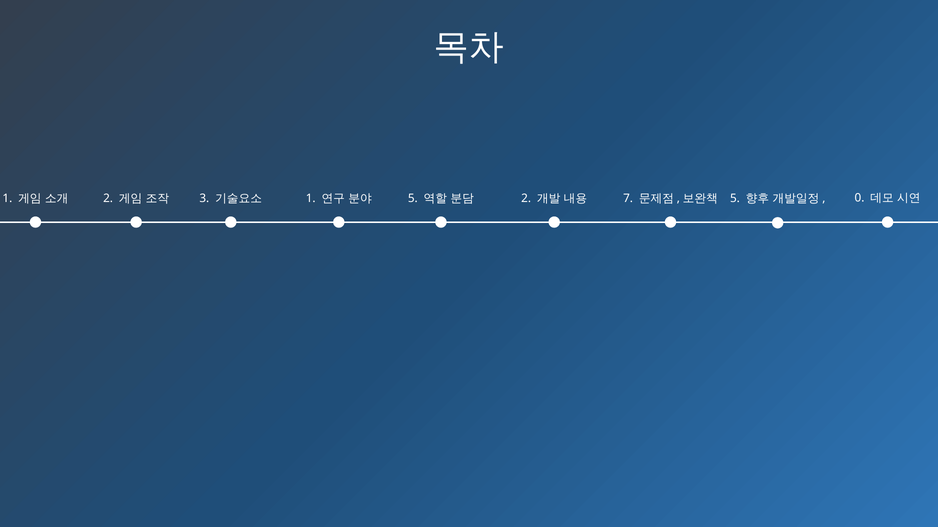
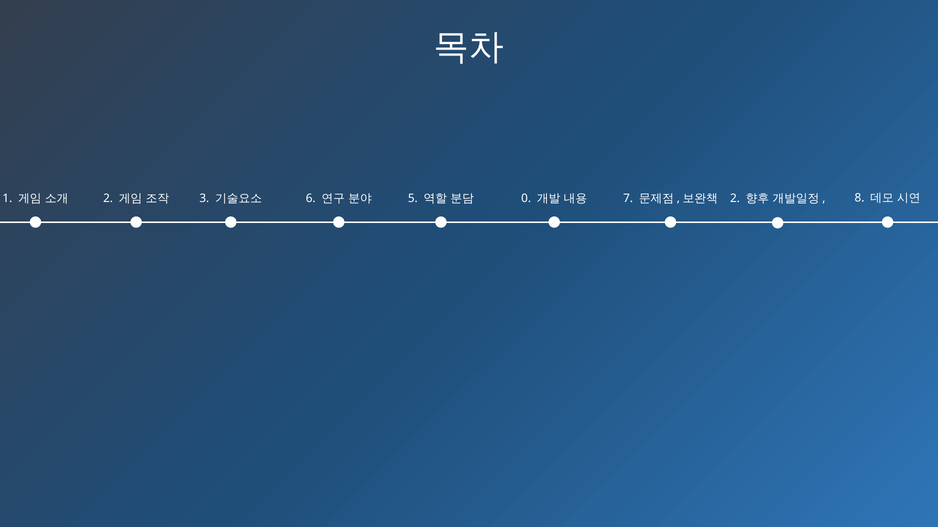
1 at (311, 199): 1 -> 6
2 at (526, 199): 2 -> 0
5 at (735, 199): 5 -> 2
0: 0 -> 8
